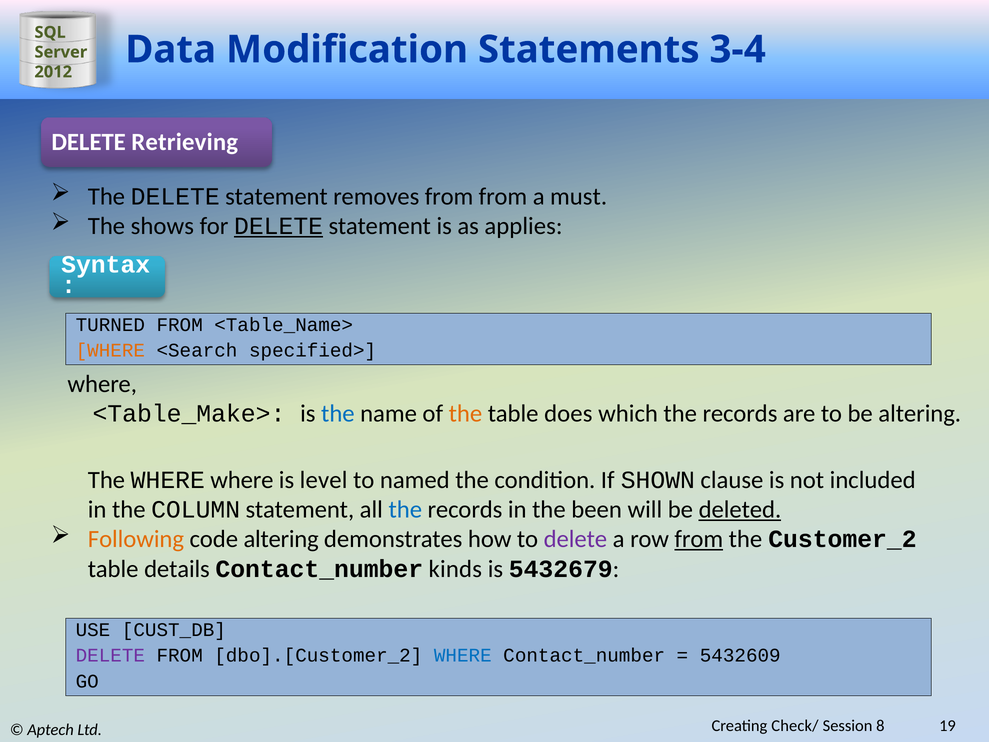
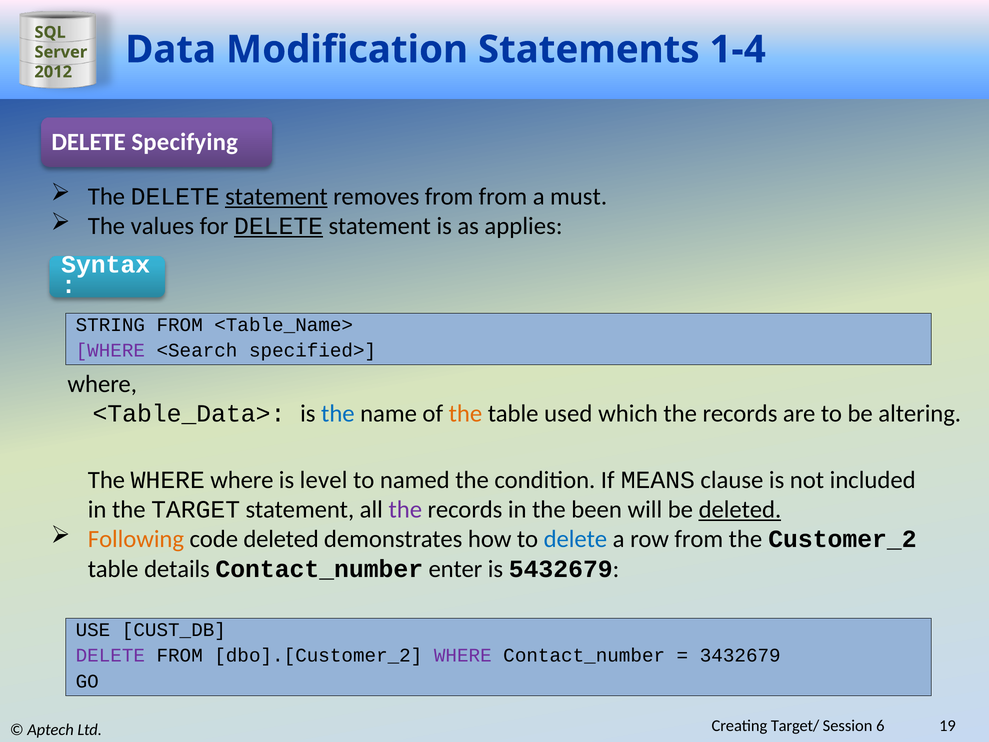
3-4: 3-4 -> 1-4
Retrieving: Retrieving -> Specifying
statement at (276, 196) underline: none -> present
shows: shows -> values
TURNED: TURNED -> STRING
WHERE at (110, 350) colour: orange -> purple
<Table_Make>: <Table_Make> -> <Table_Data>
does: does -> used
SHOWN: SHOWN -> MEANS
COLUMN: COLUMN -> TARGET
the at (405, 509) colour: blue -> purple
code altering: altering -> deleted
delete at (575, 539) colour: purple -> blue
from at (699, 539) underline: present -> none
kinds: kinds -> enter
WHERE at (463, 655) colour: blue -> purple
5432609: 5432609 -> 3432679
Check/: Check/ -> Target/
8: 8 -> 6
